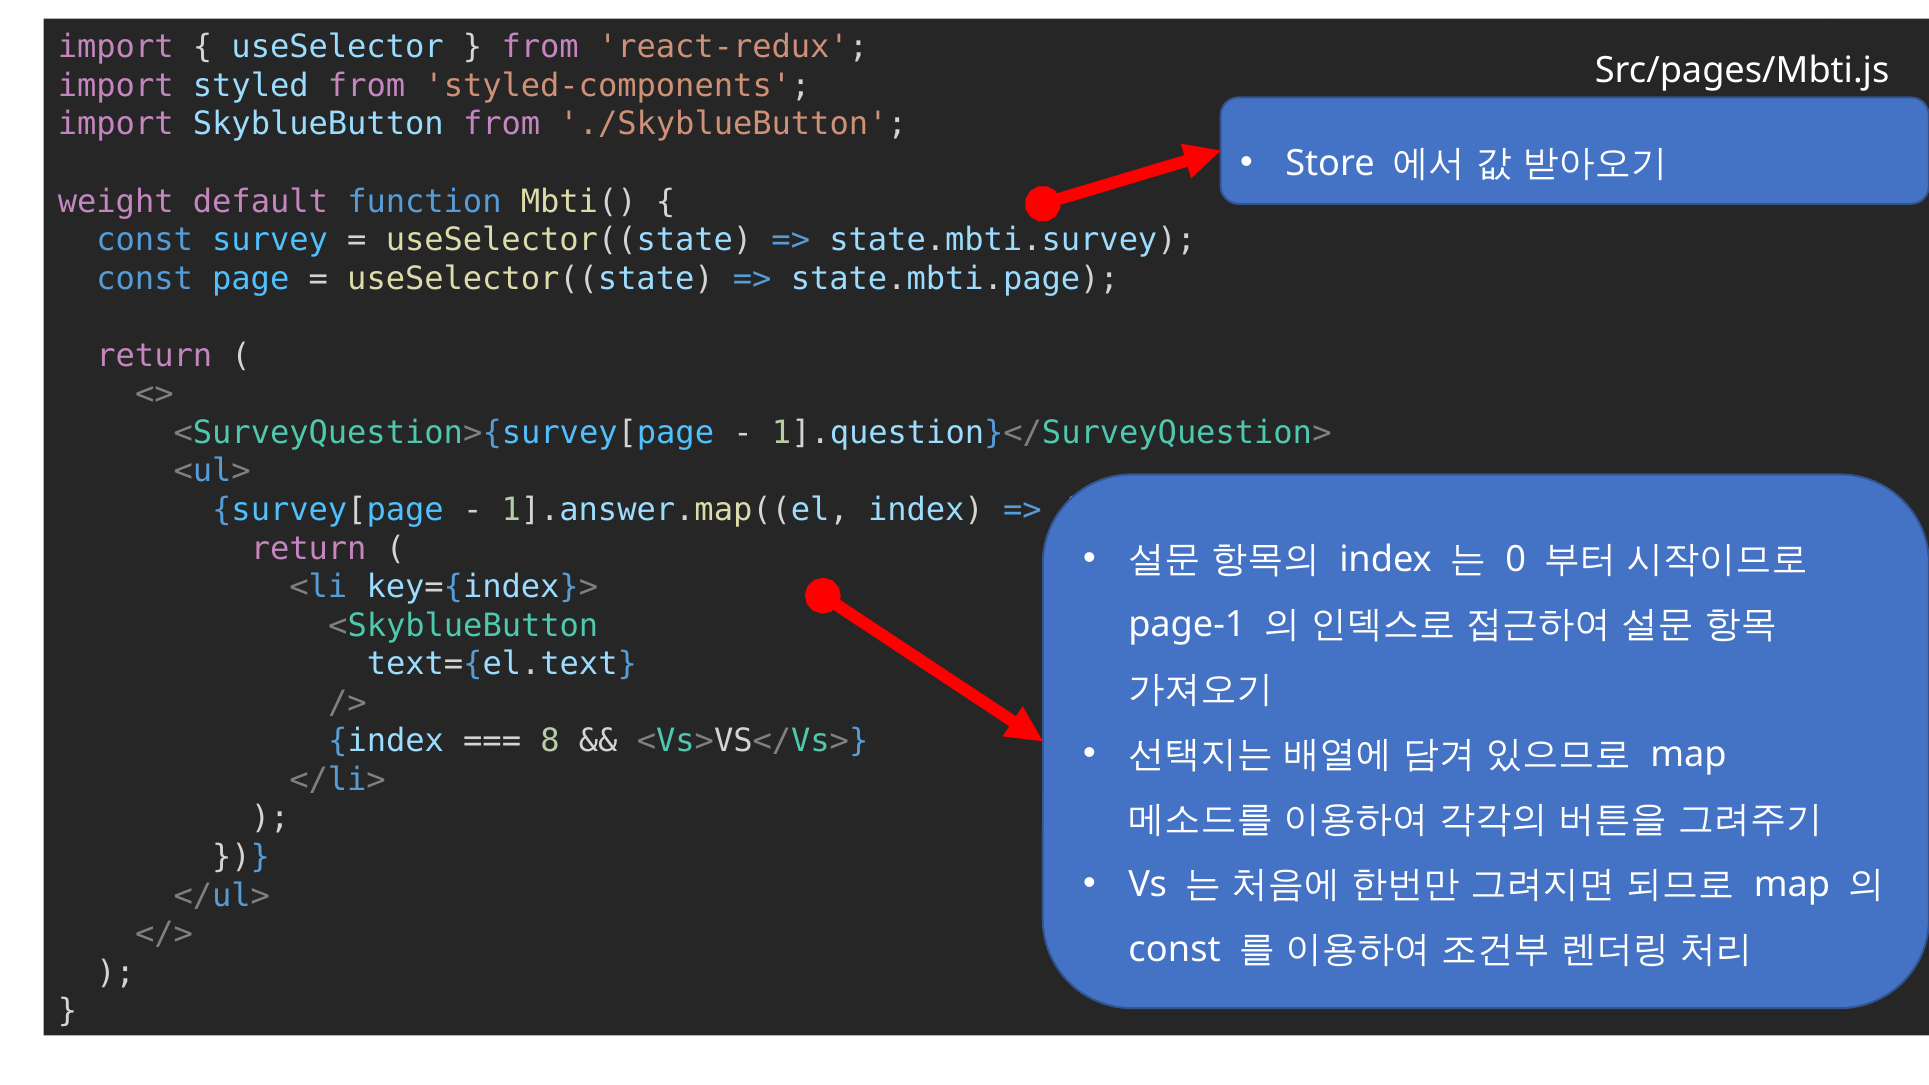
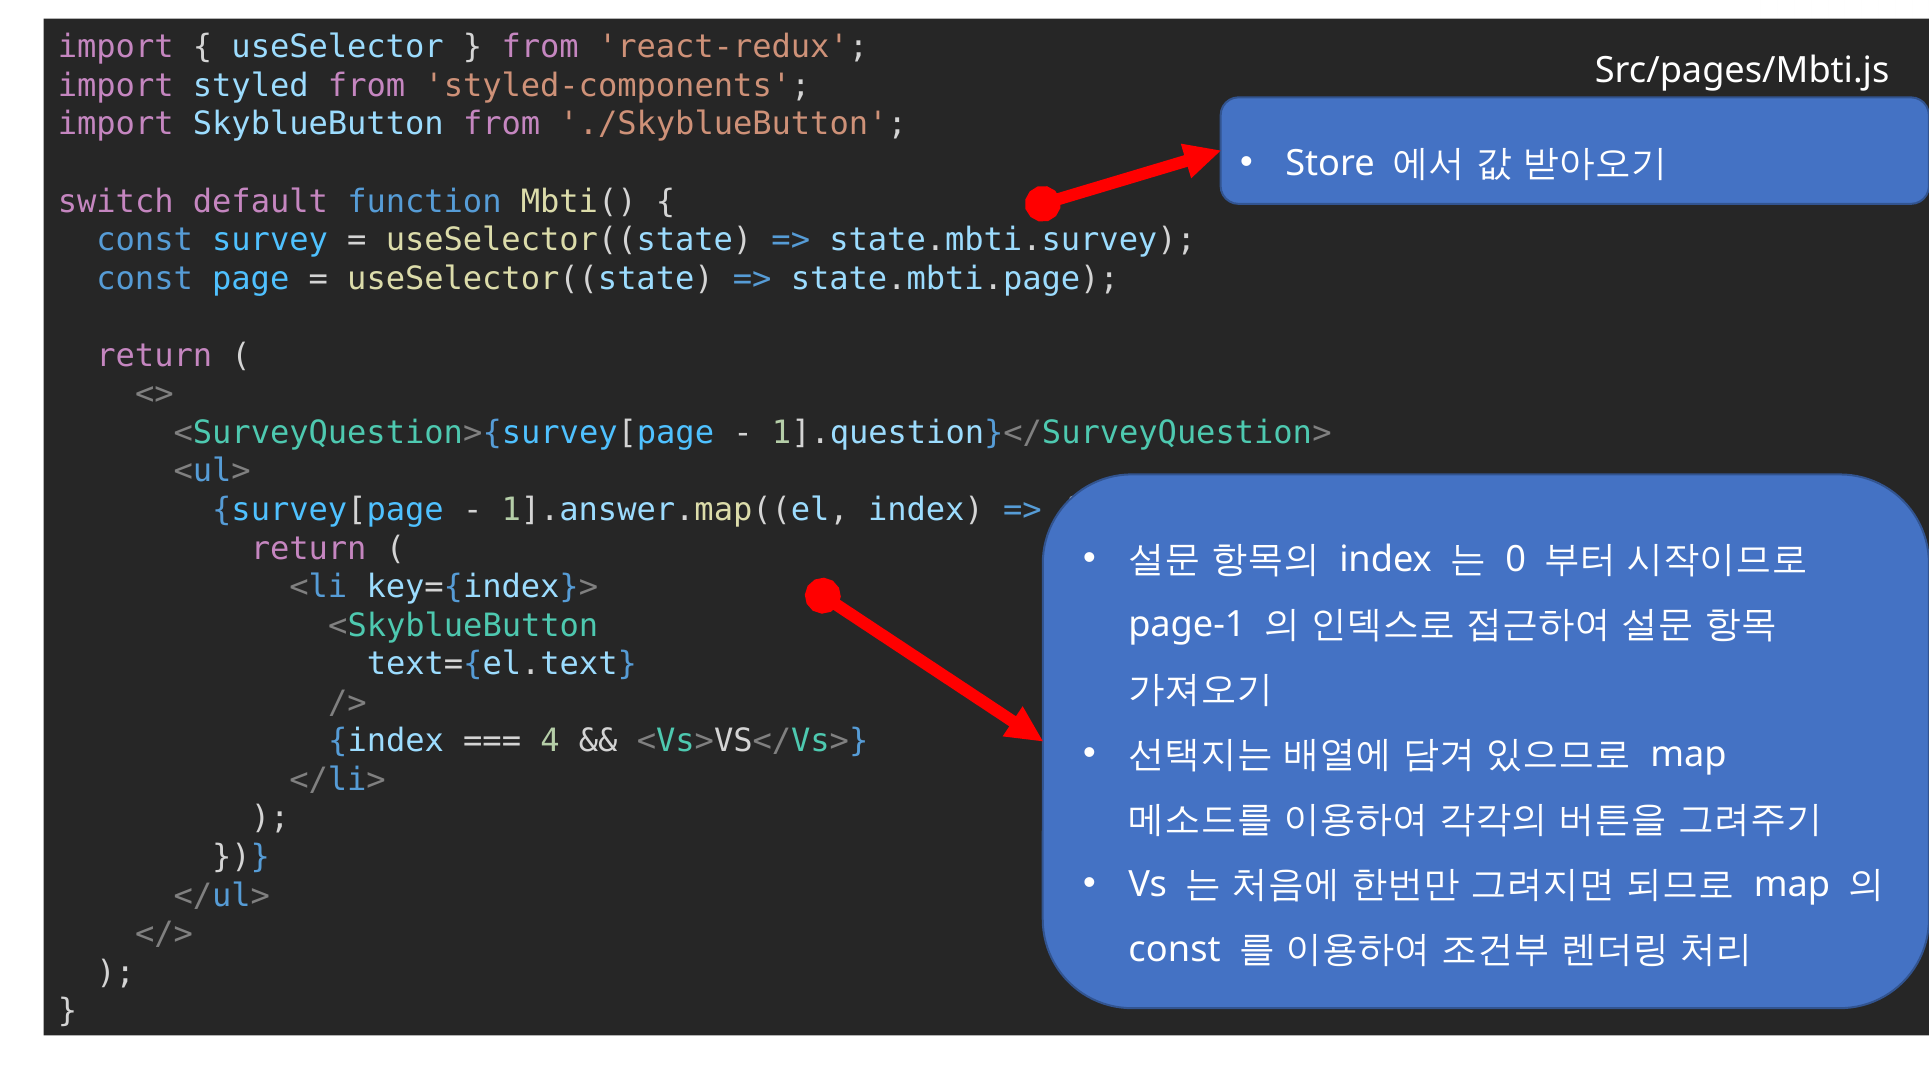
weight: weight -> switch
8: 8 -> 4
